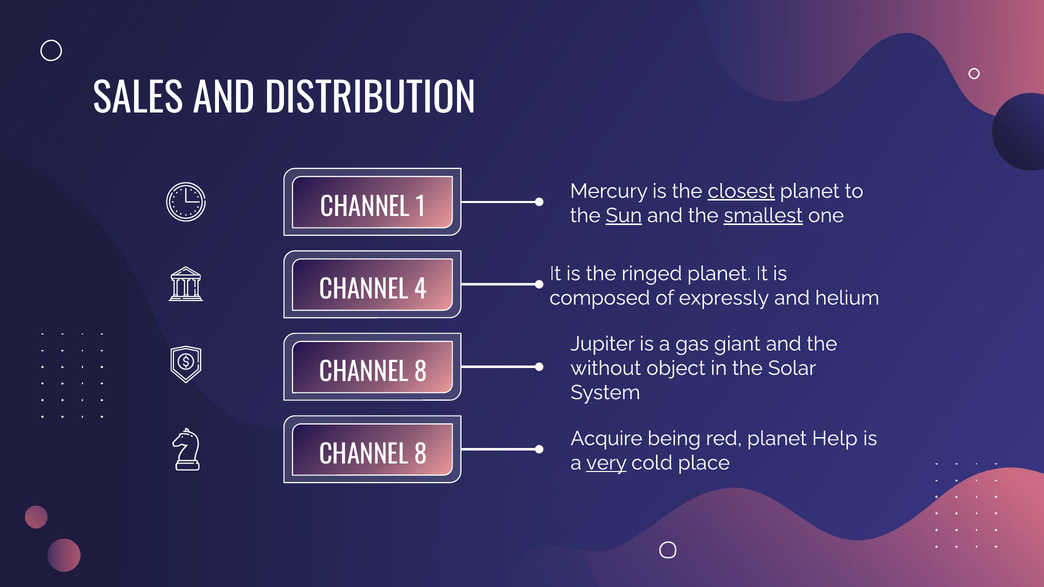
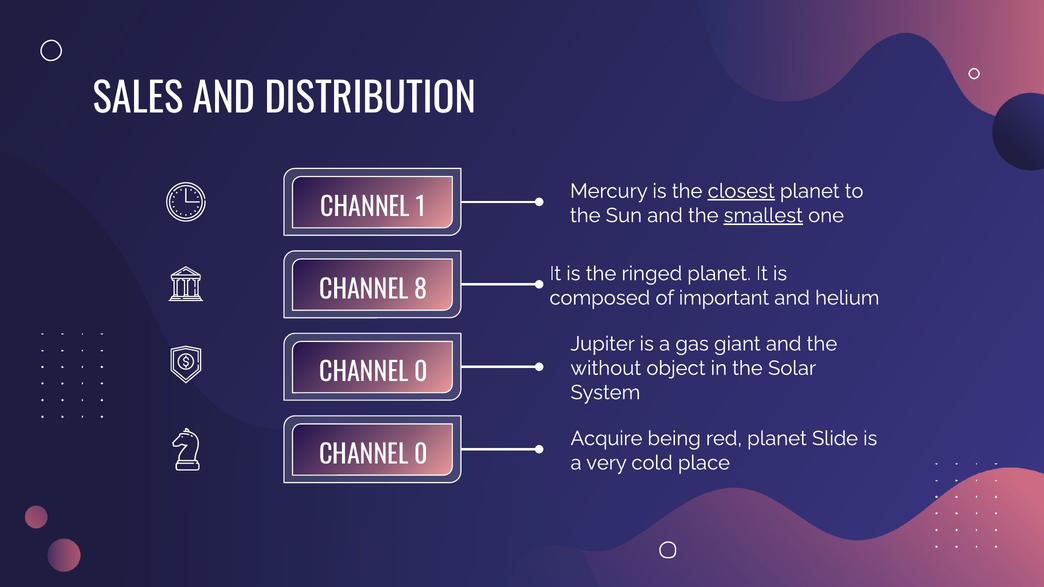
Sun underline: present -> none
4: 4 -> 8
expressly: expressly -> important
8 at (421, 373): 8 -> 0
Help: Help -> Slide
8 at (421, 455): 8 -> 0
very underline: present -> none
